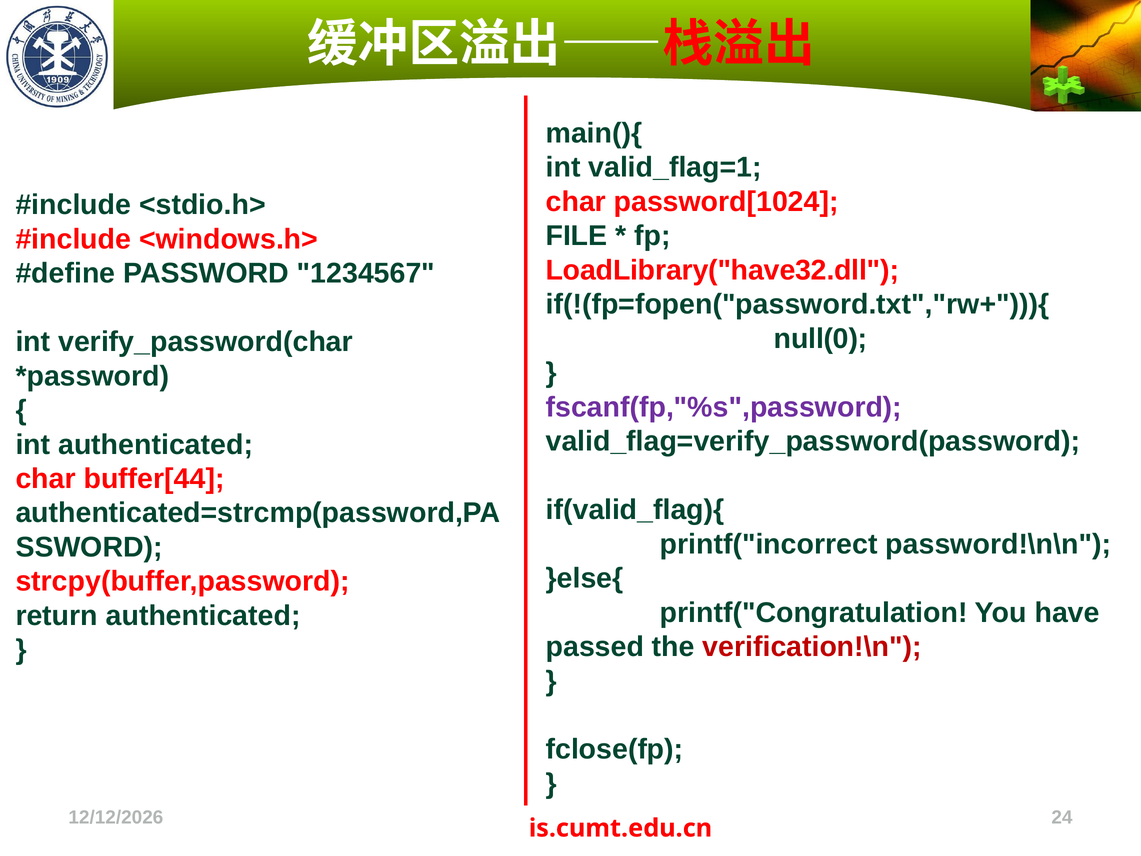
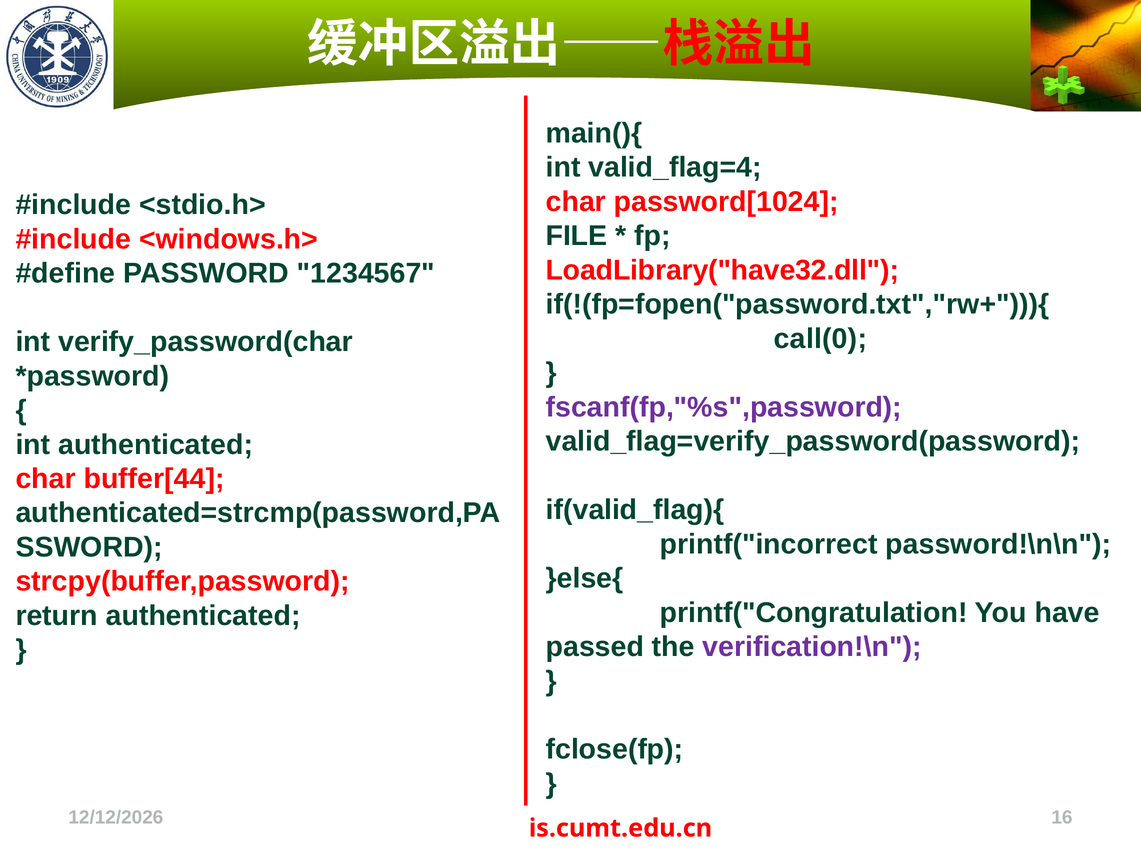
valid_flag=1: valid_flag=1 -> valid_flag=4
null(0: null(0 -> call(0
verification!\n colour: red -> purple
24: 24 -> 16
